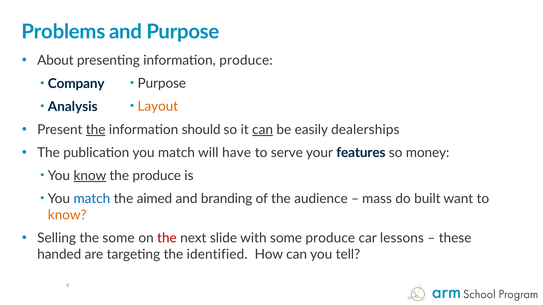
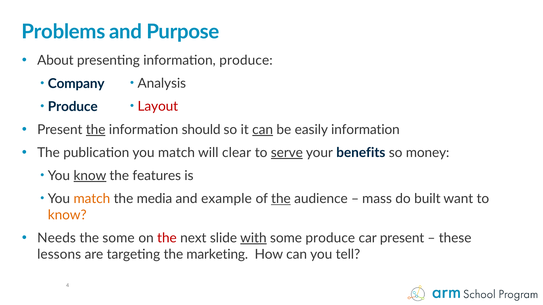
Purpose at (162, 84): Purpose -> Analysis
Layout colour: orange -> red
Analysis at (73, 107): Analysis -> Produce
easily dealerships: dealerships -> information
have: have -> clear
serve underline: none -> present
features: features -> benefits
the produce: produce -> features
match at (92, 199) colour: blue -> orange
aimed: aimed -> media
branding: branding -> example
the at (281, 199) underline: none -> present
Selling: Selling -> Needs
with underline: none -> present
car lessons: lessons -> present
handed: handed -> lessons
identified: identified -> marketing
